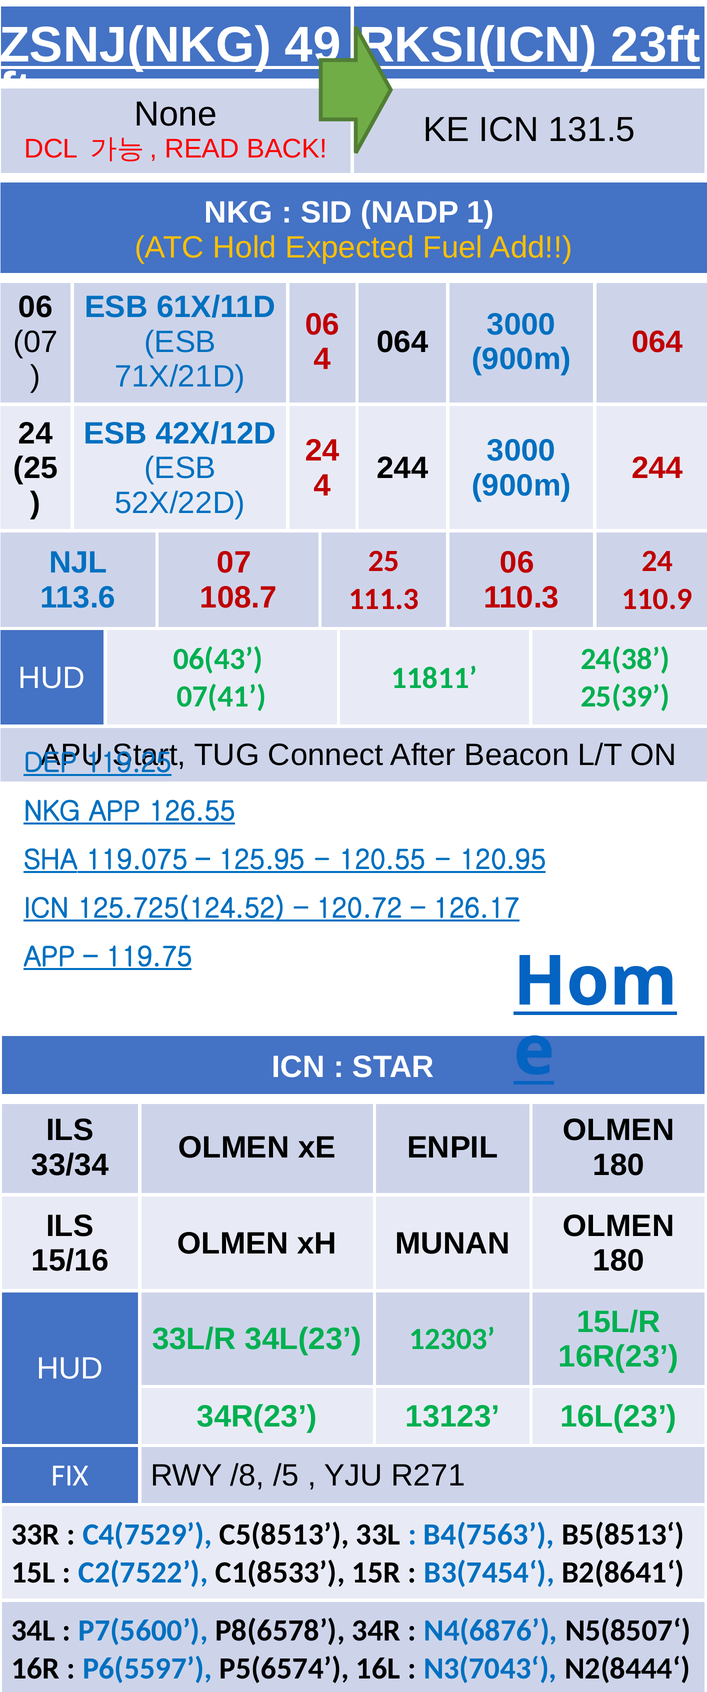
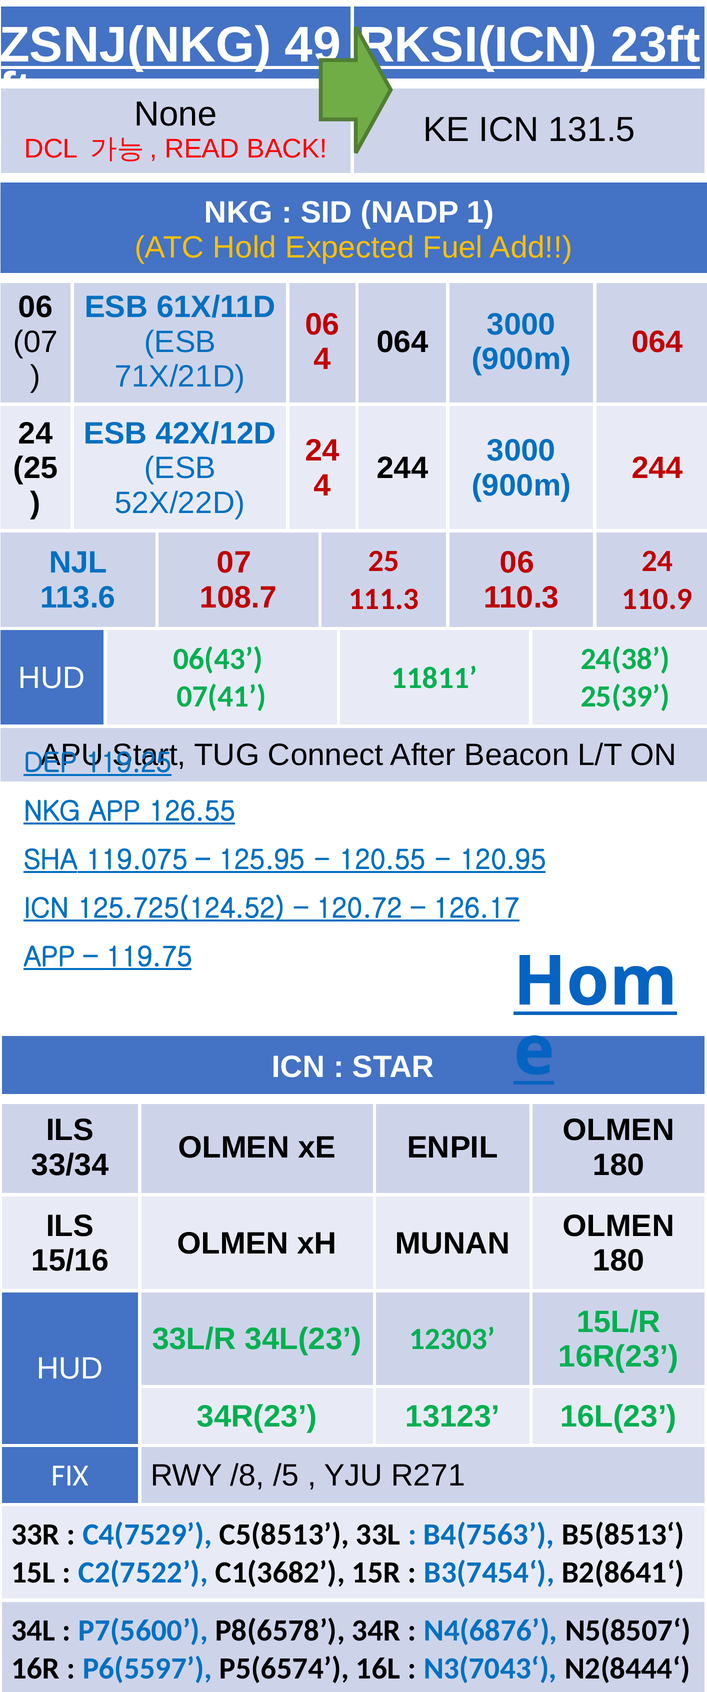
C1(8533: C1(8533 -> C1(3682
